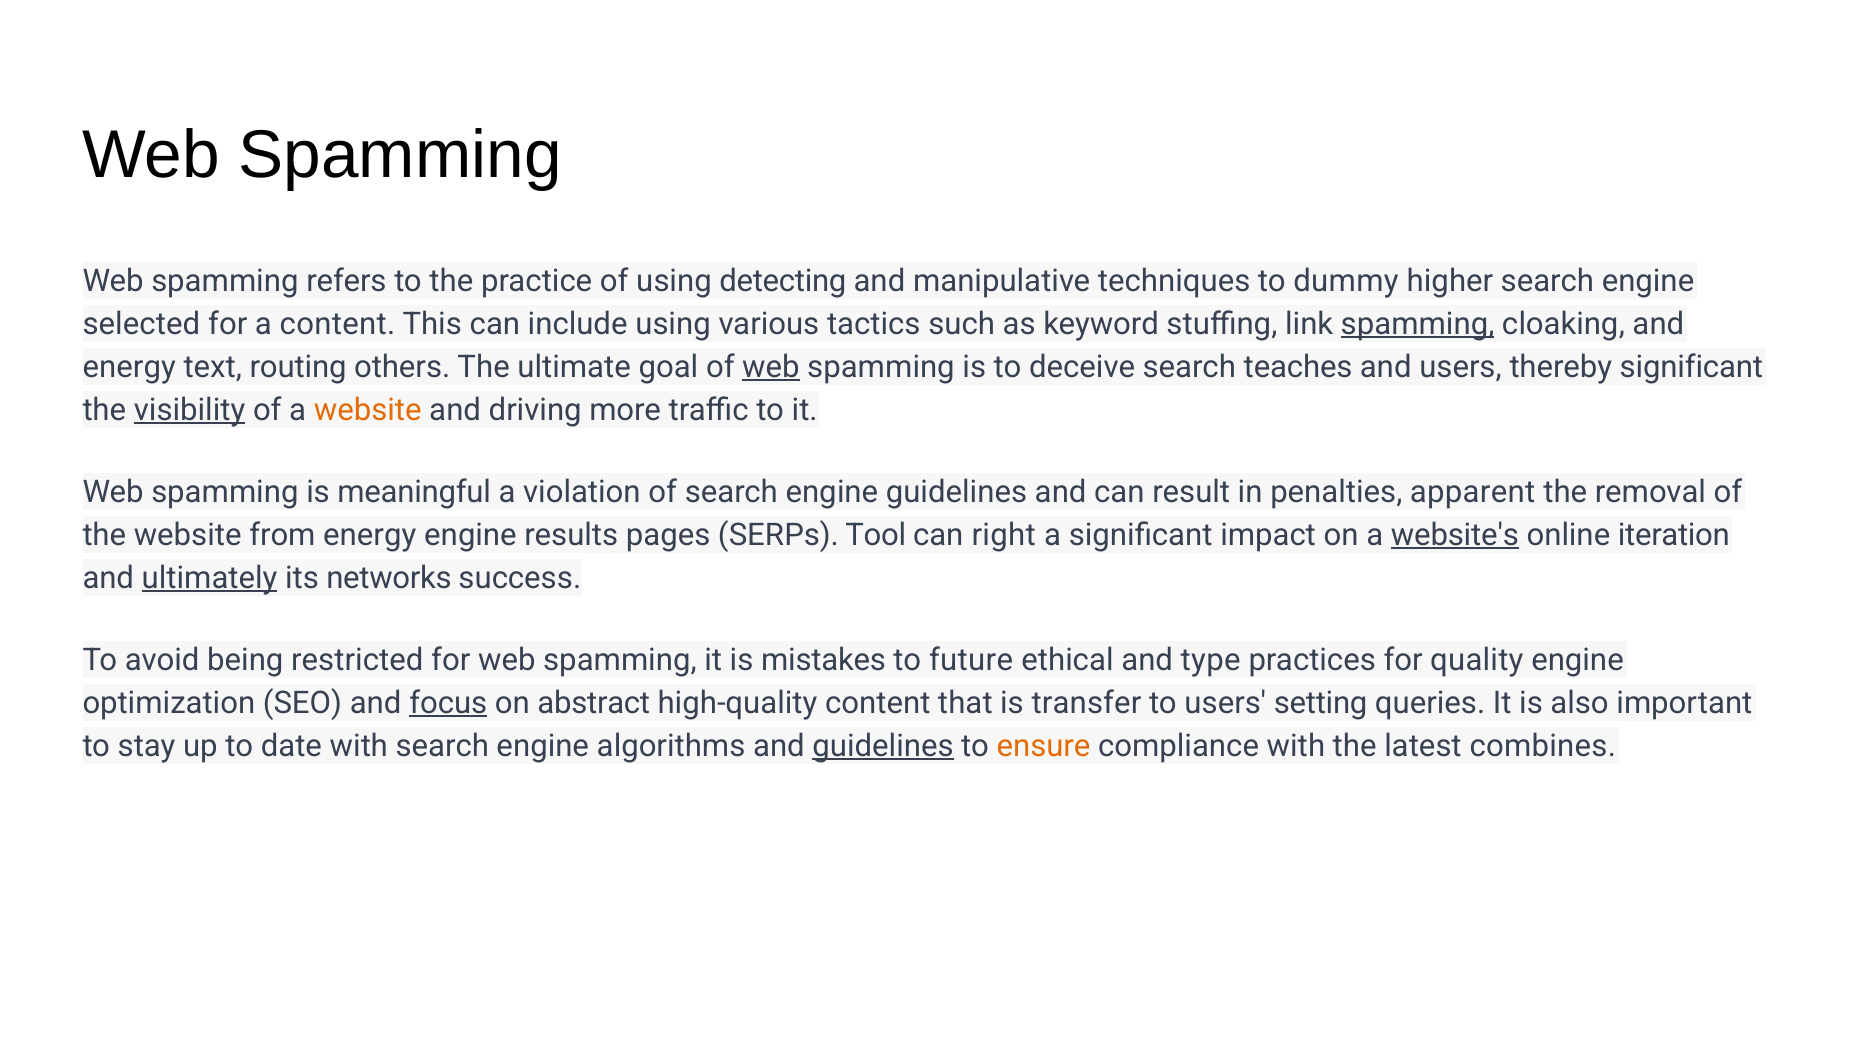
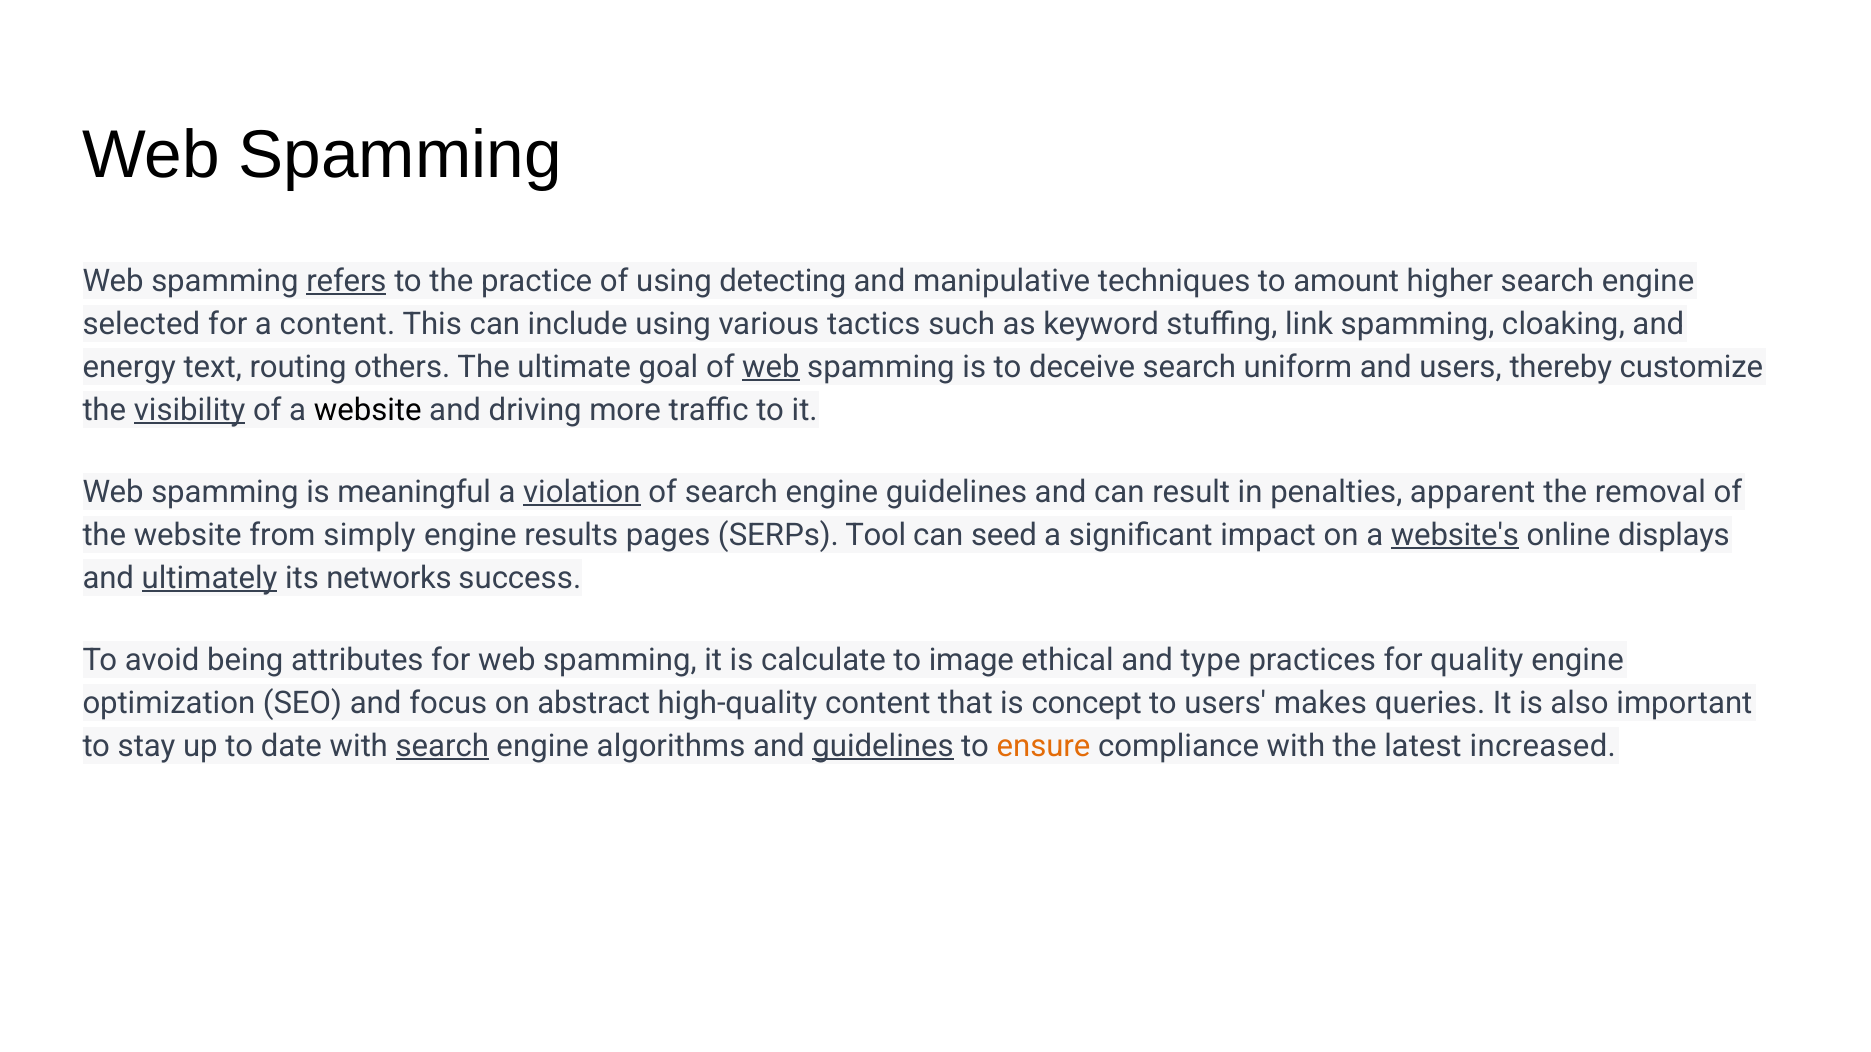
refers underline: none -> present
dummy: dummy -> amount
spamming at (1418, 324) underline: present -> none
teaches: teaches -> uniform
thereby significant: significant -> customize
website at (368, 410) colour: orange -> black
violation underline: none -> present
from energy: energy -> simply
right: right -> seed
iteration: iteration -> displays
restricted: restricted -> attributes
mistakes: mistakes -> calculate
future: future -> image
focus underline: present -> none
transfer: transfer -> concept
setting: setting -> makes
search at (442, 746) underline: none -> present
combines: combines -> increased
